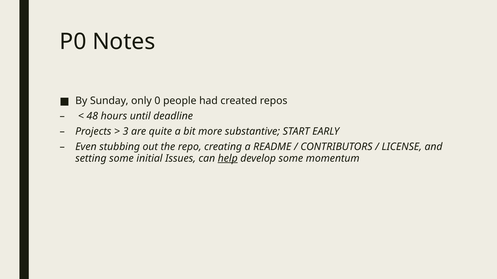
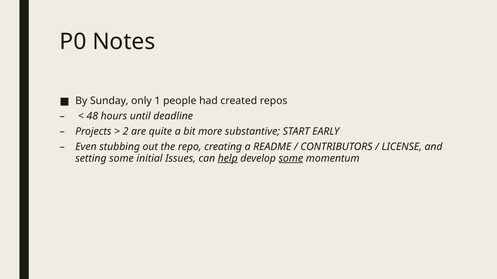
0: 0 -> 1
3: 3 -> 2
some at (291, 159) underline: none -> present
